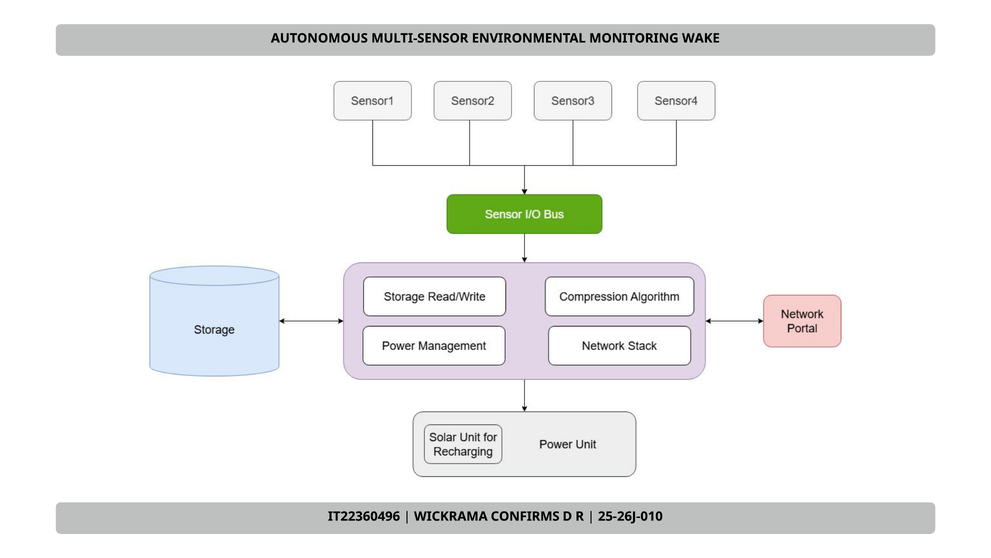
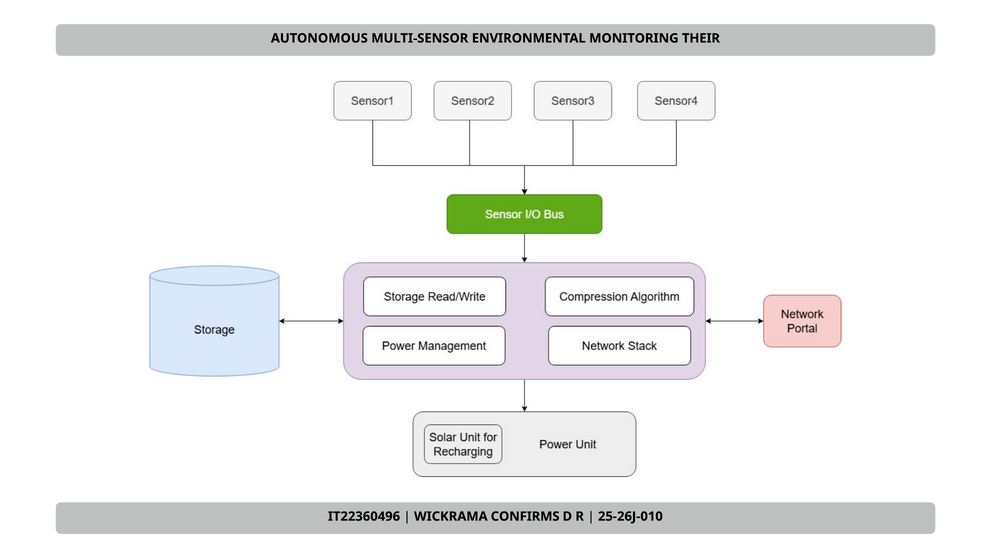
WAKE: WAKE -> THEIR
